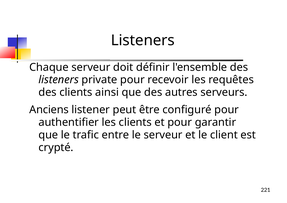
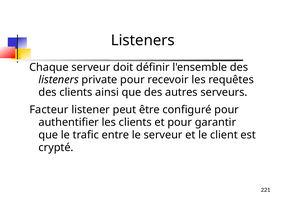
Anciens: Anciens -> Facteur
